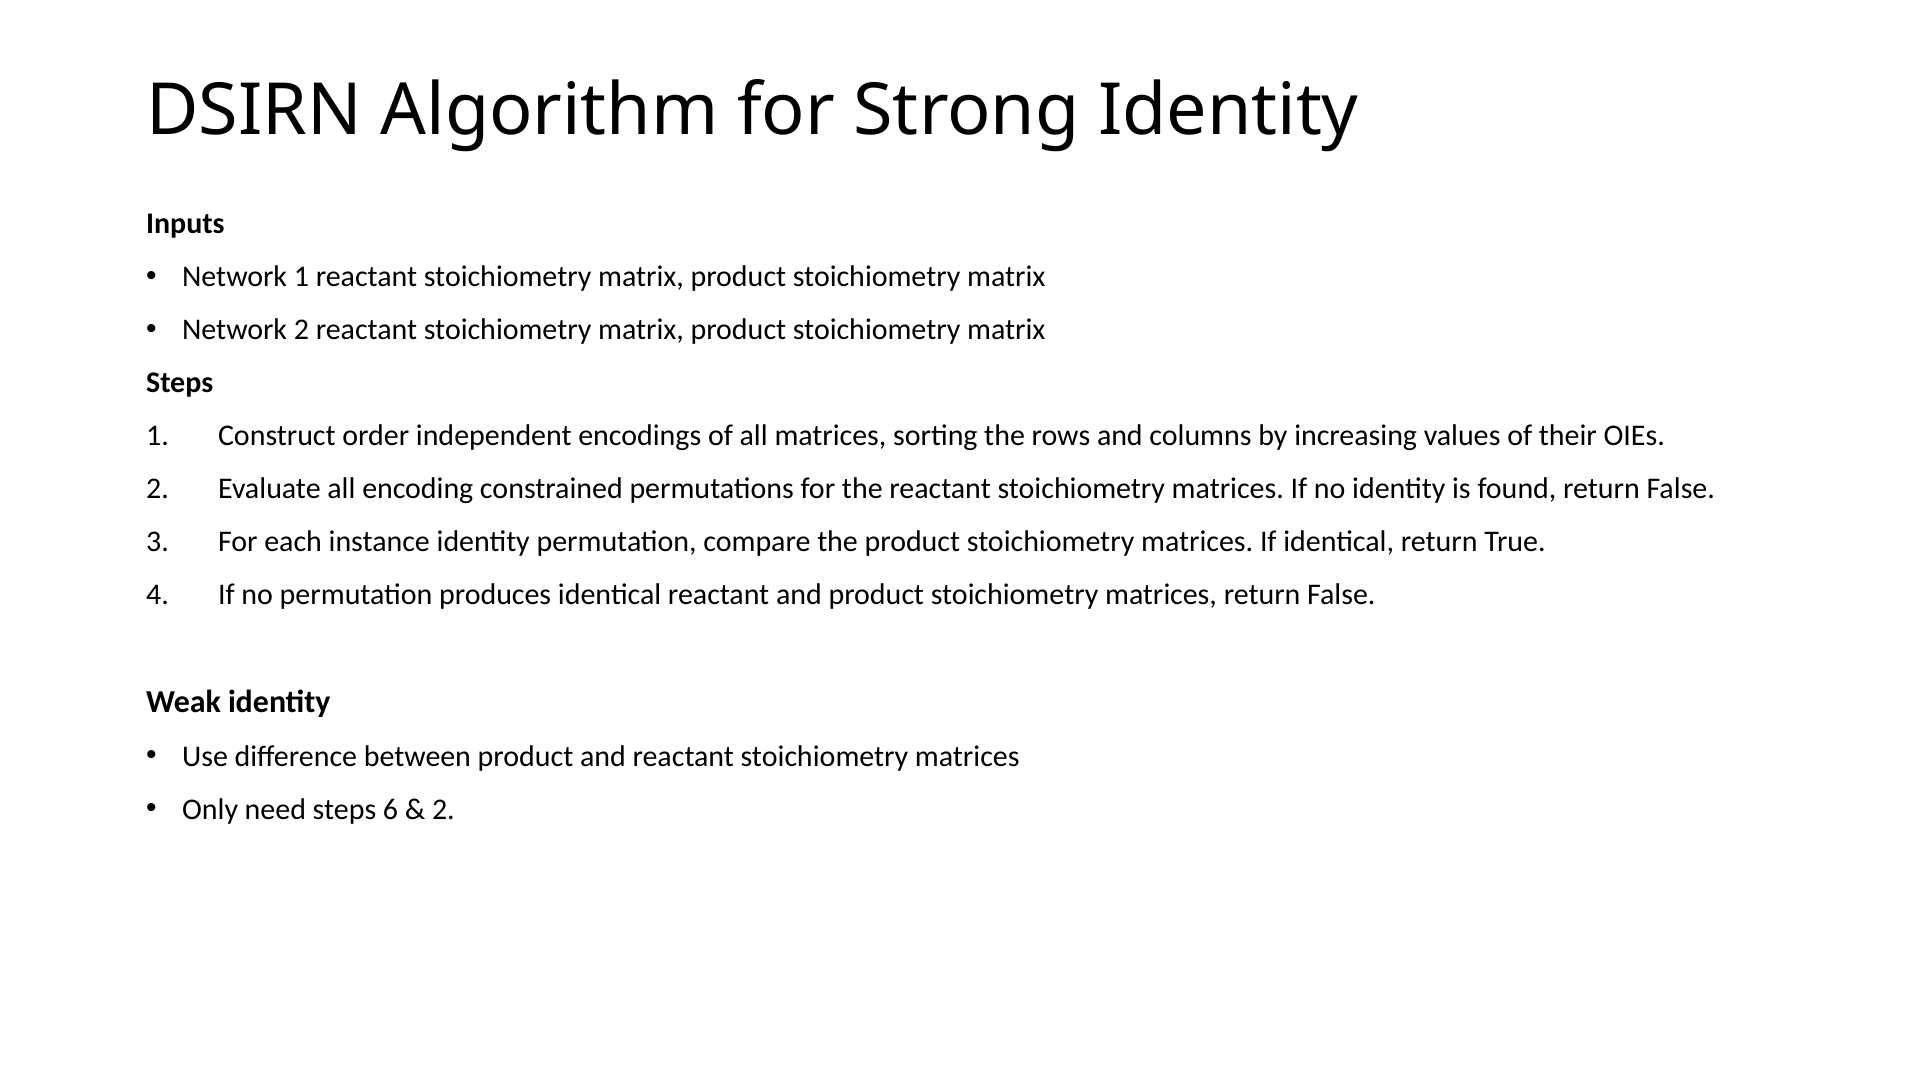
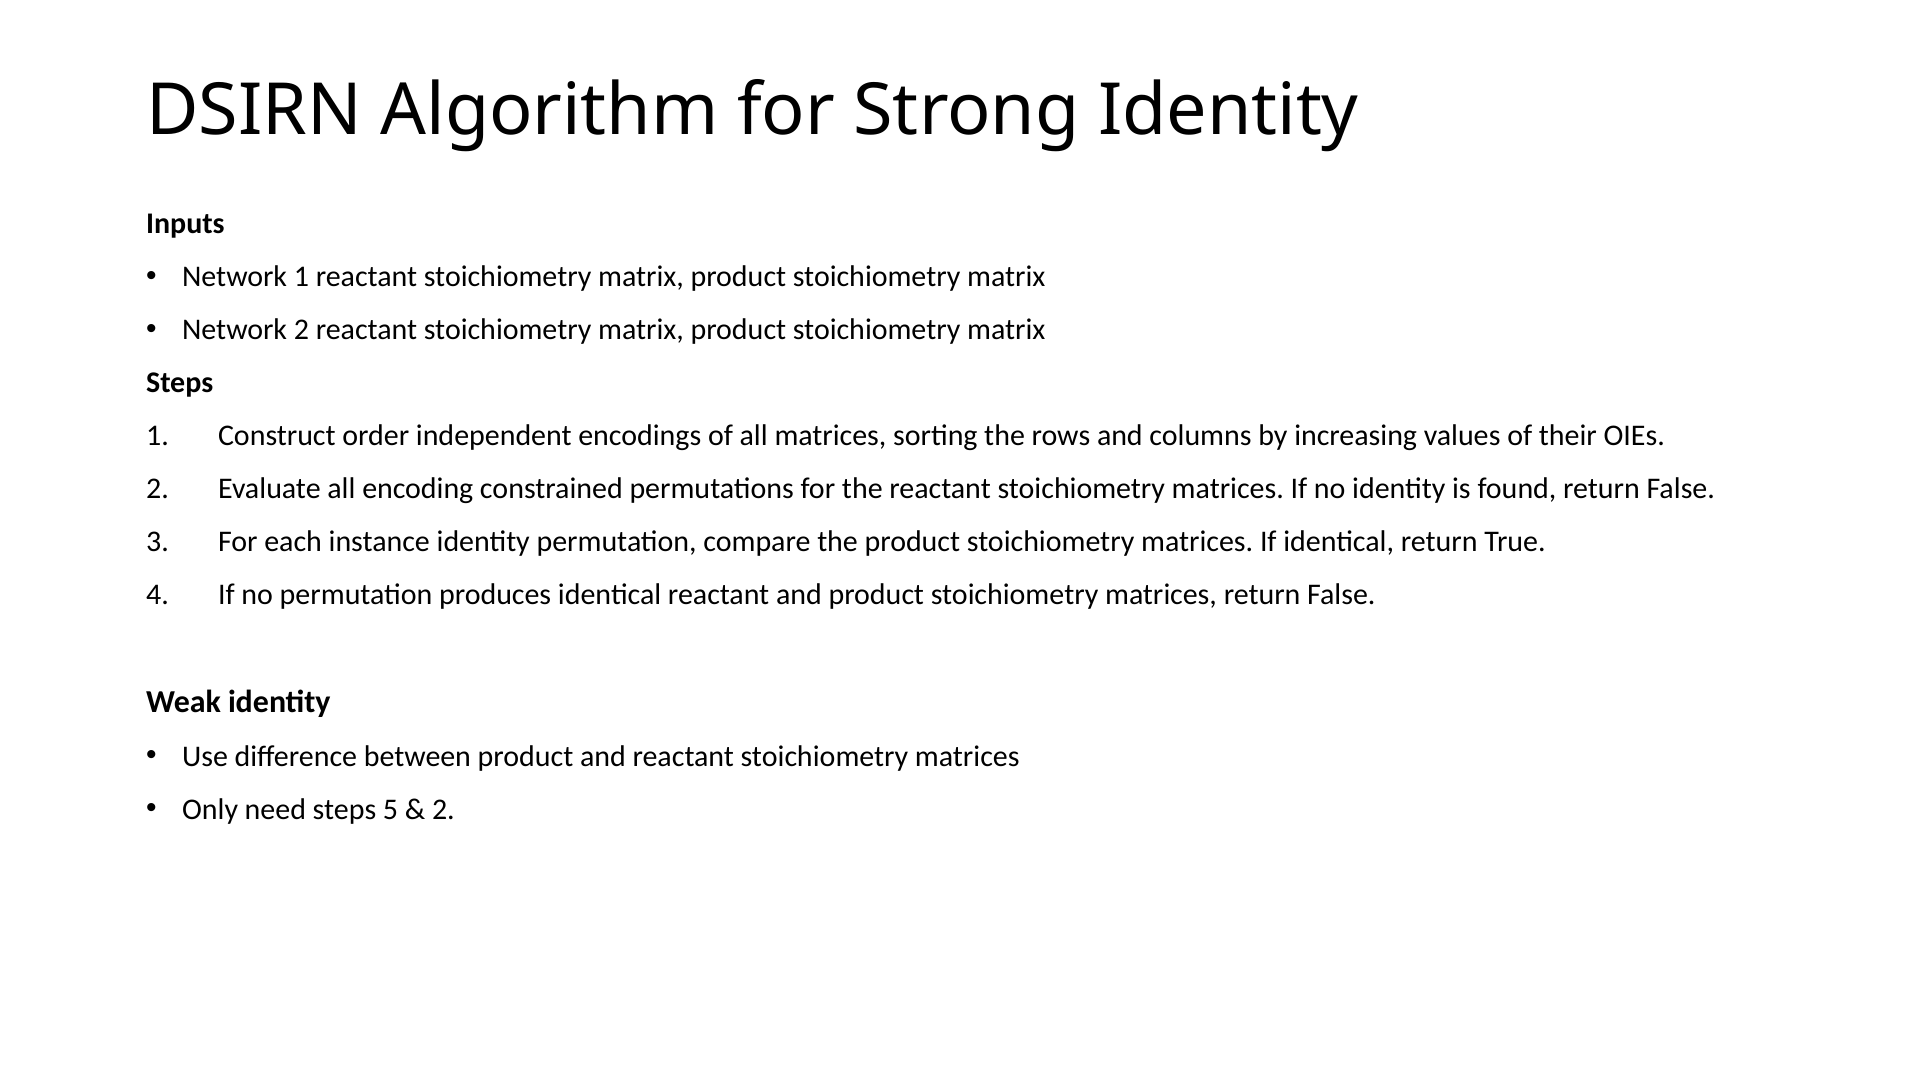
6: 6 -> 5
